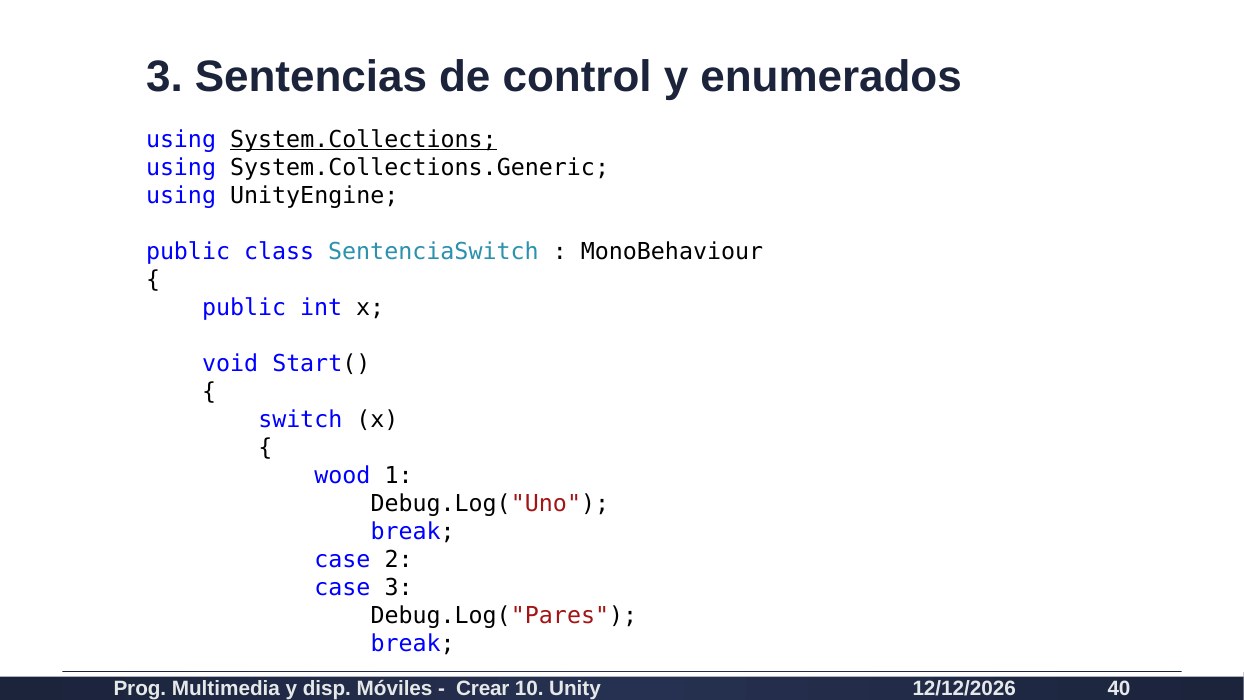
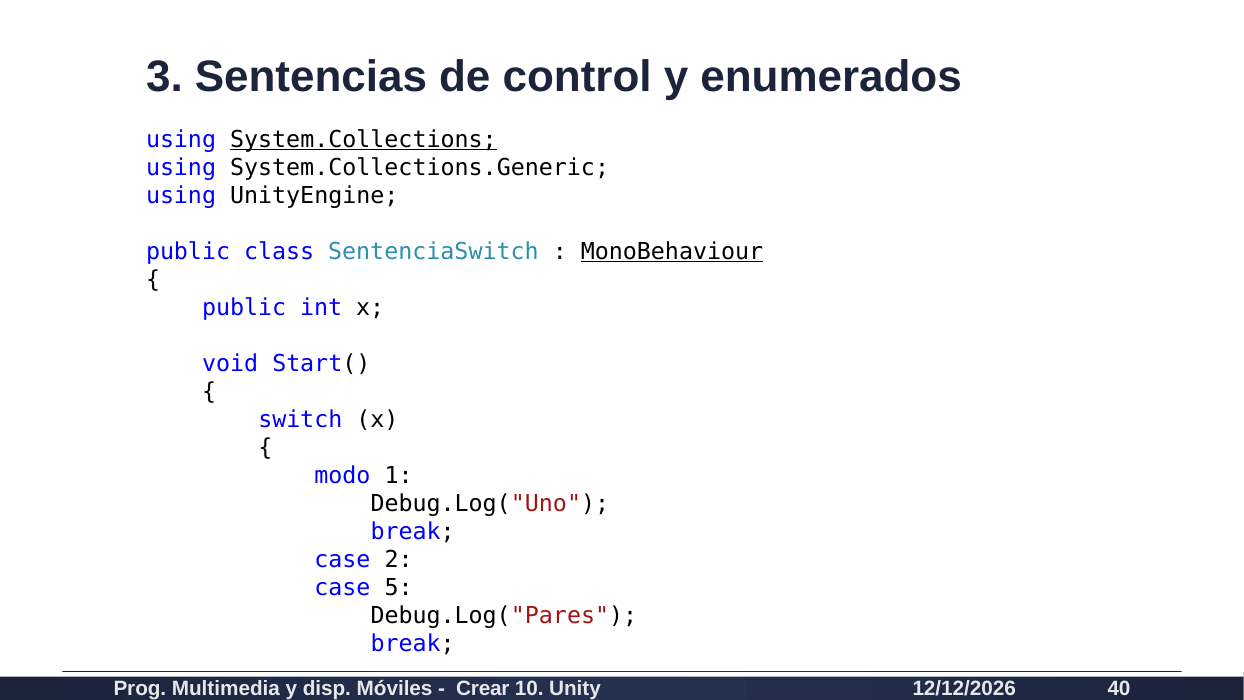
MonoBehaviour underline: none -> present
wood: wood -> modo
case 3: 3 -> 5
